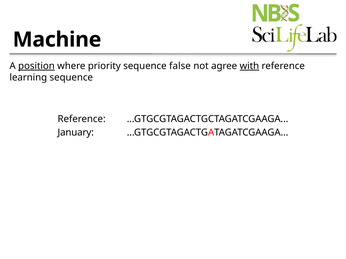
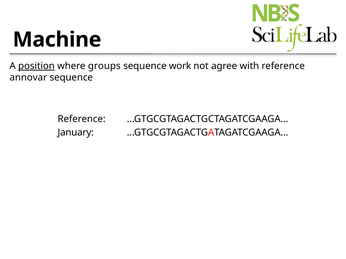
priority: priority -> groups
false: false -> work
with underline: present -> none
learning: learning -> annovar
